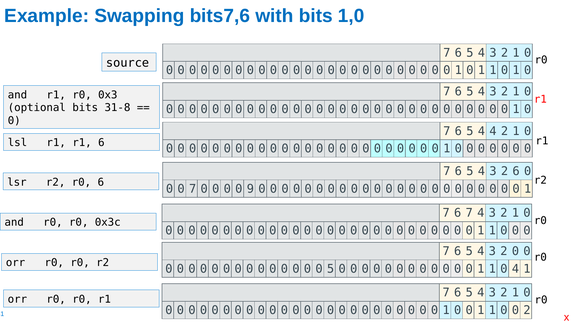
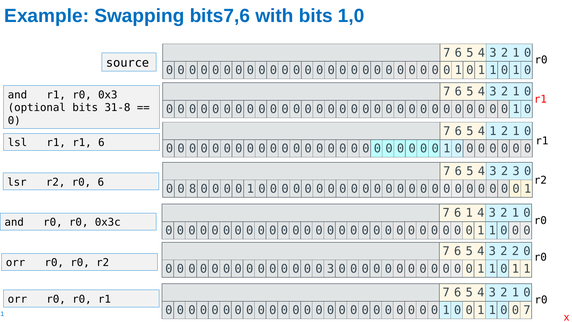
4 4: 4 -> 1
2 6: 6 -> 3
7 at (193, 189): 7 -> 8
9 at (250, 189): 9 -> 1
6 7: 7 -> 1
2 0: 0 -> 2
0 5: 5 -> 3
4 at (515, 269): 4 -> 1
1 0 0 2: 2 -> 7
